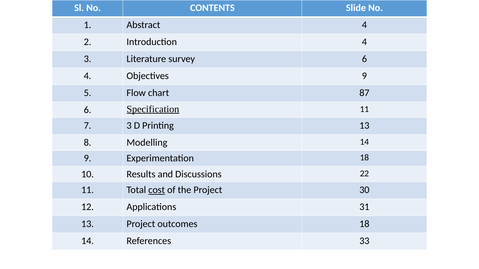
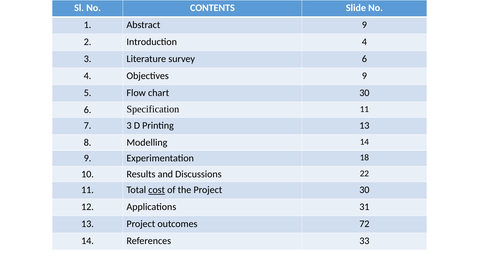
Abstract 4: 4 -> 9
chart 87: 87 -> 30
Specification underline: present -> none
outcomes 18: 18 -> 72
